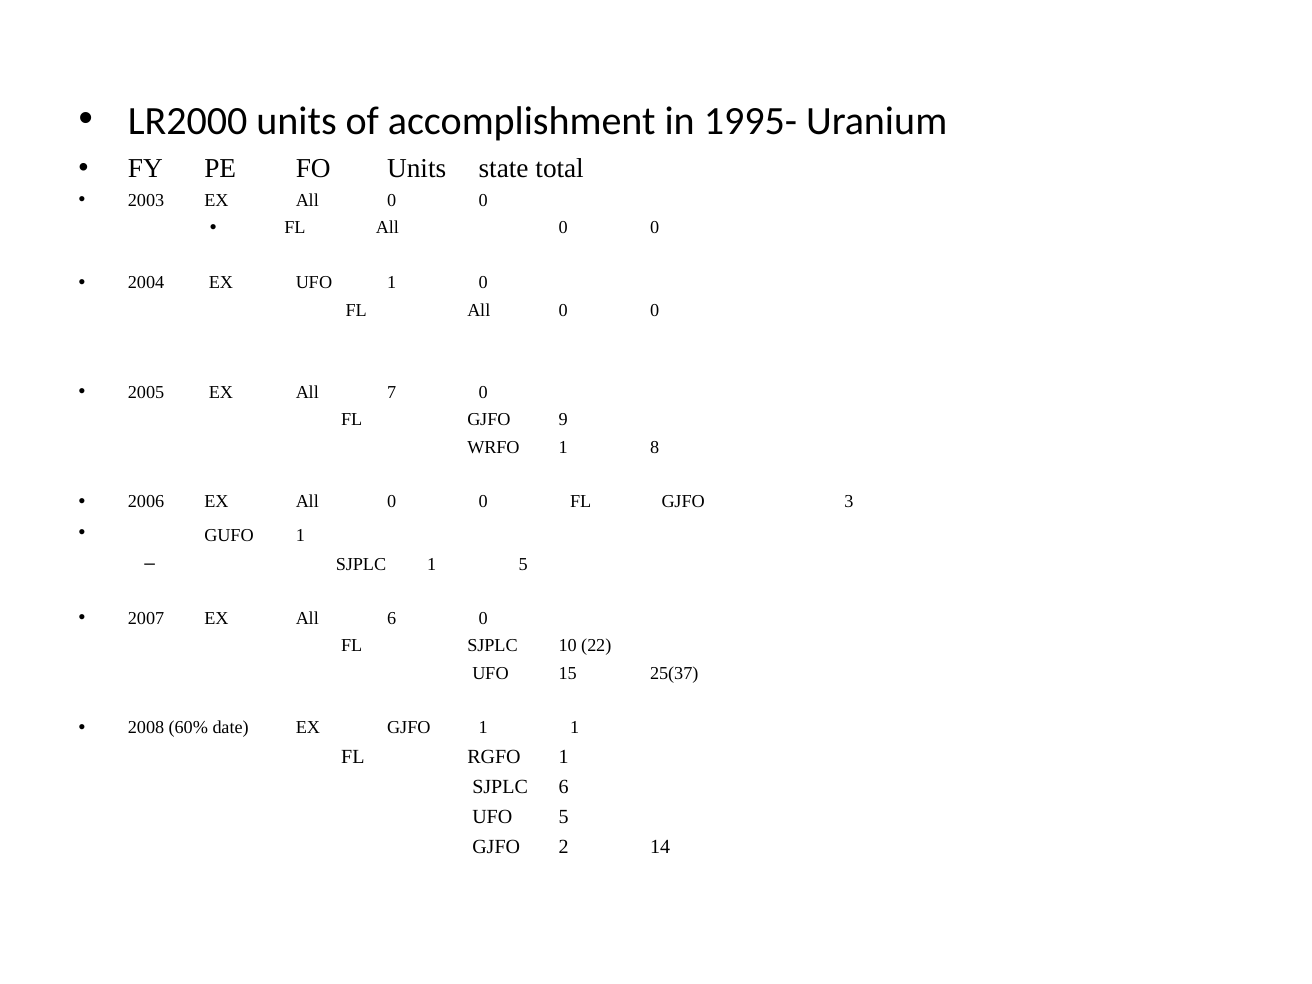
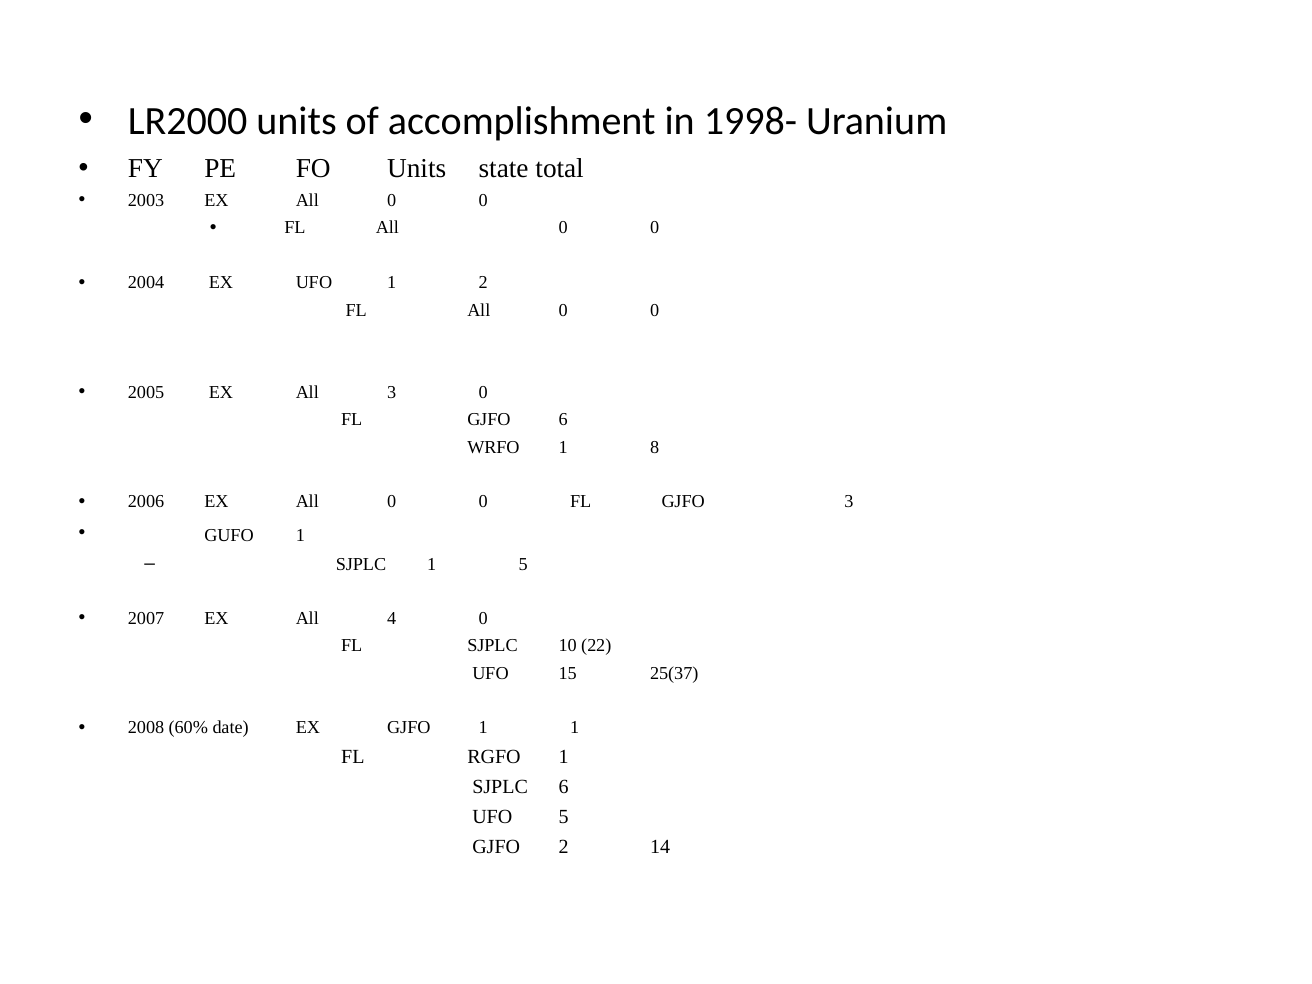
1995-: 1995- -> 1998-
1 0: 0 -> 2
All 7: 7 -> 3
GJFO 9: 9 -> 6
All 6: 6 -> 4
